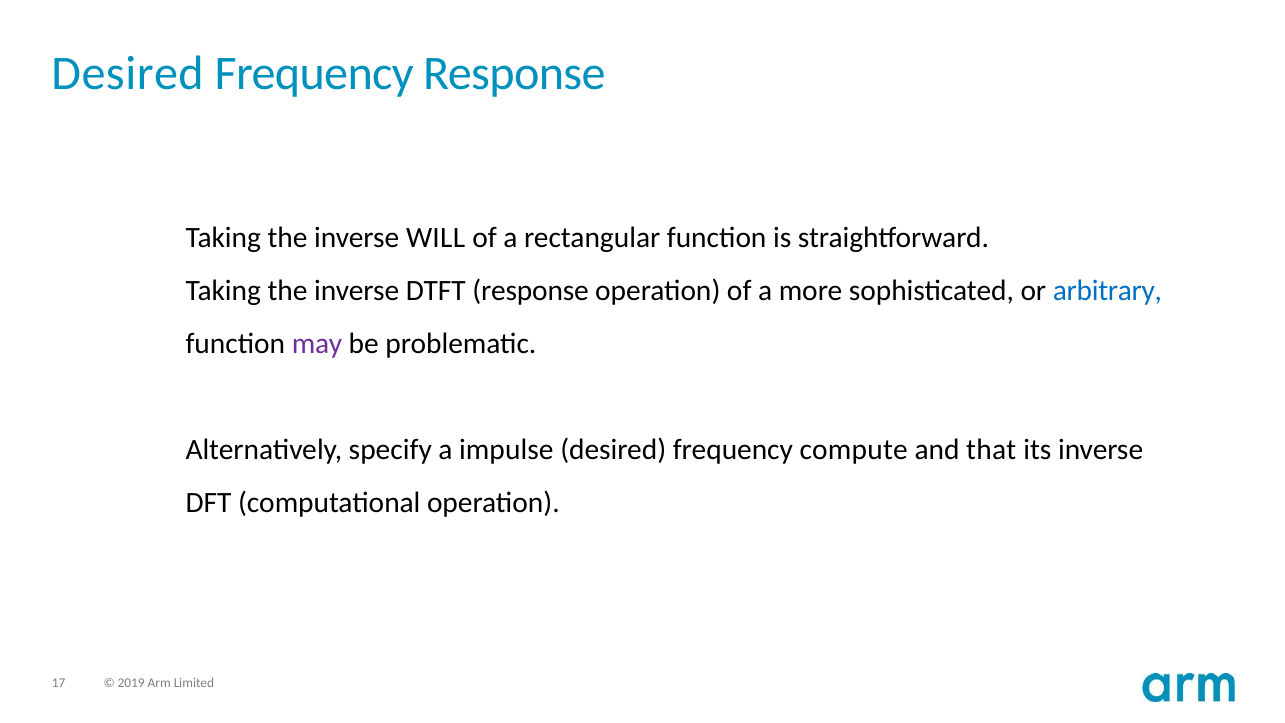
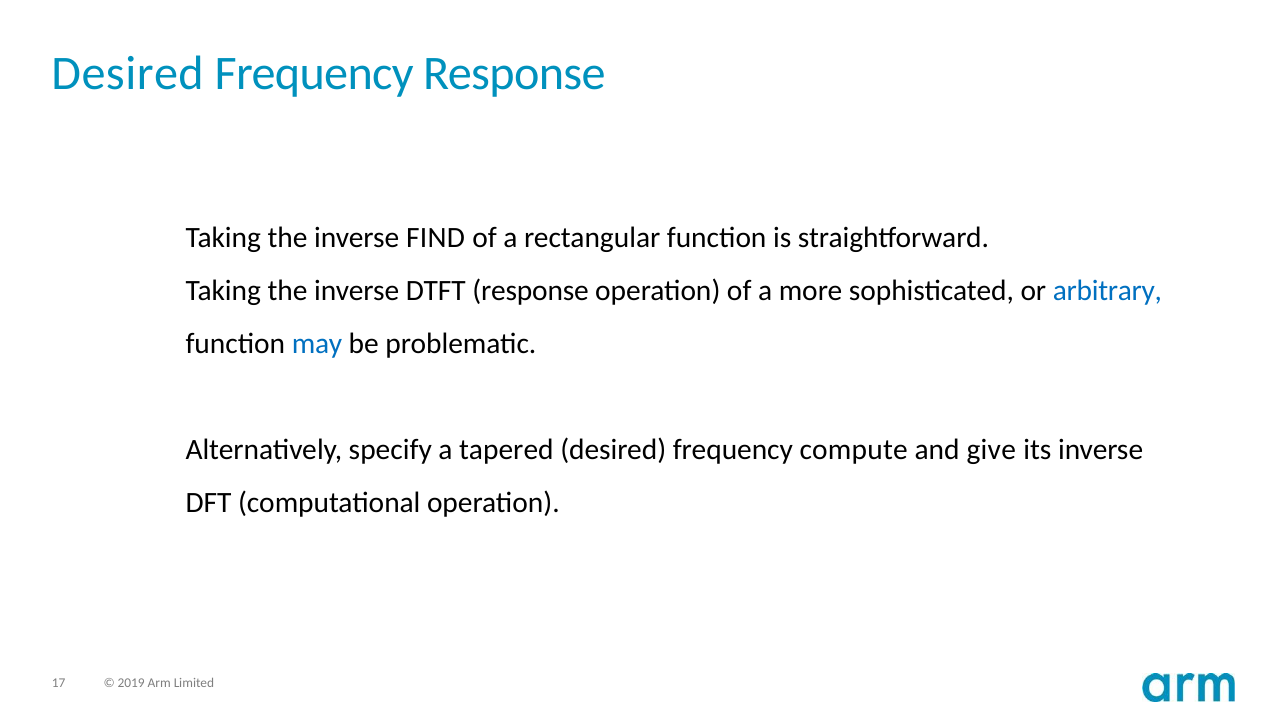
WILL: WILL -> FIND
may colour: purple -> blue
impulse: impulse -> tapered
that: that -> give
